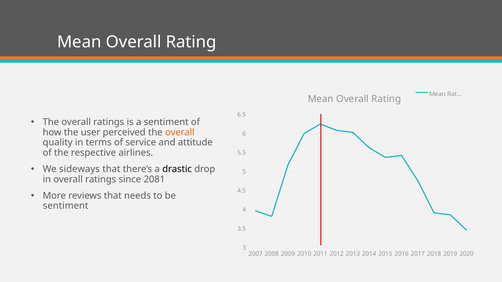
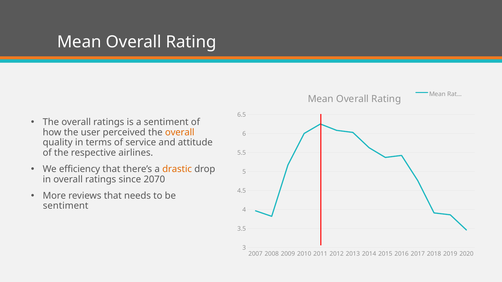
sideways: sideways -> efficiency
drastic colour: black -> orange
2081: 2081 -> 2070
